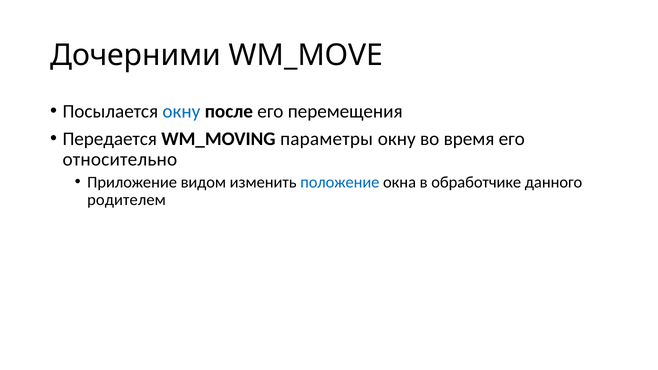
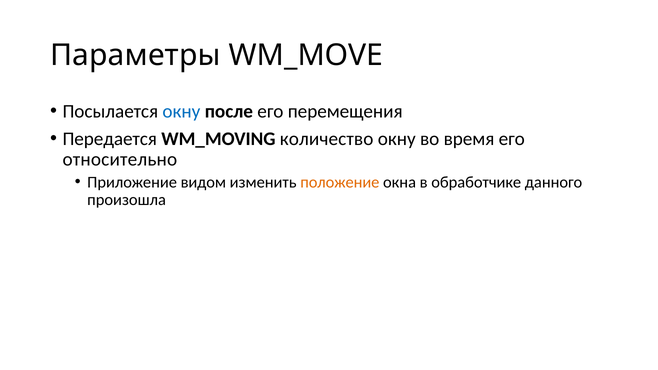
Дочерними: Дочерними -> Параметры
параметры: параметры -> количество
положение colour: blue -> orange
родителем: родителем -> произошла
